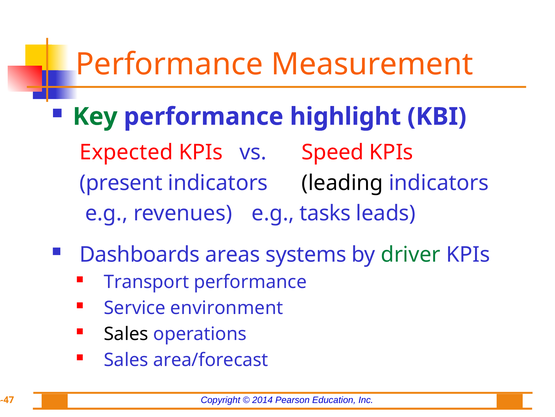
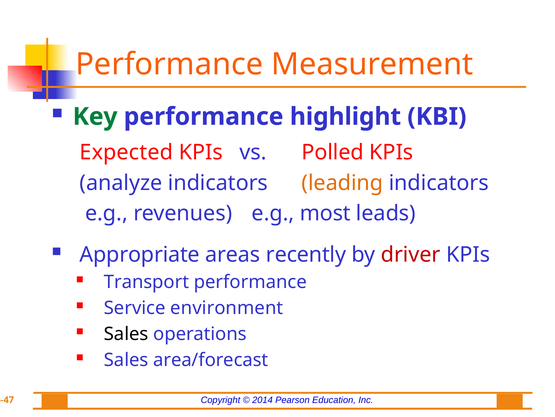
Speed: Speed -> Polled
present: present -> analyze
leading colour: black -> orange
tasks: tasks -> most
Dashboards: Dashboards -> Appropriate
systems: systems -> recently
driver colour: green -> red
